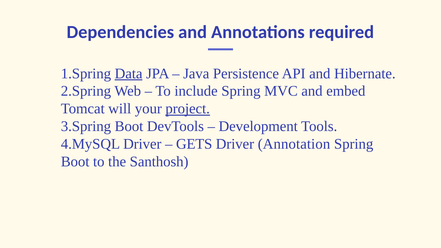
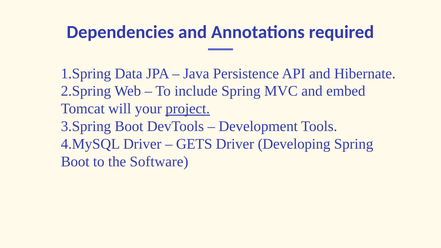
Data underline: present -> none
Annotation: Annotation -> Developing
Santhosh: Santhosh -> Software
